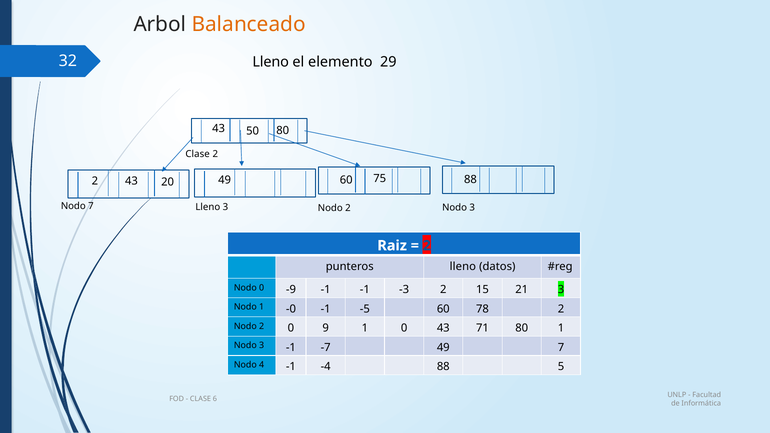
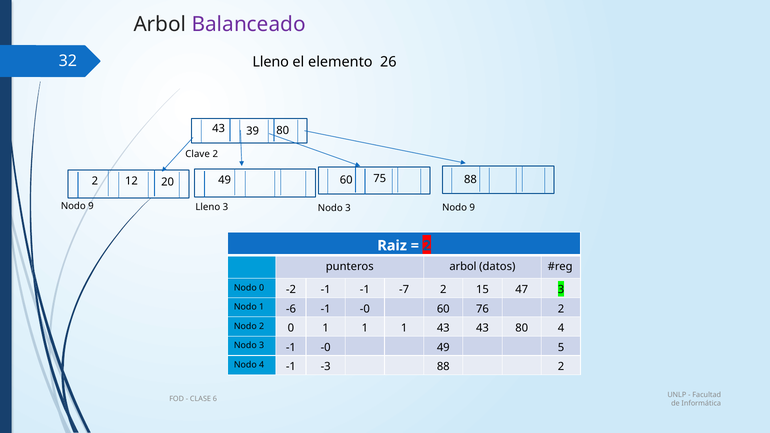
Balanceado colour: orange -> purple
29: 29 -> 26
50: 50 -> 39
Clase at (198, 154): Clase -> Clave
43 at (131, 181): 43 -> 12
7 at (91, 206): 7 -> 9
3 at (472, 207): 3 -> 9
2 at (348, 208): 2 -> 3
punteros lleno: lleno -> arbol
-9: -9 -> -2
-3: -3 -> -7
21: 21 -> 47
-0: -0 -> -6
-5 at (365, 309): -5 -> -0
78: 78 -> 76
0 9: 9 -> 1
0 at (404, 328): 0 -> 1
43 71: 71 -> 43
80 1: 1 -> 4
3 -1 -7: -7 -> -0
49 7: 7 -> 5
-4: -4 -> -3
88 5: 5 -> 2
